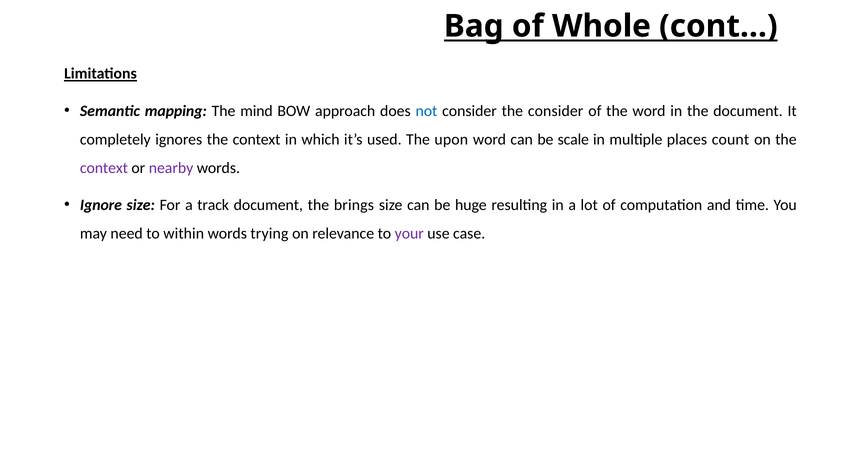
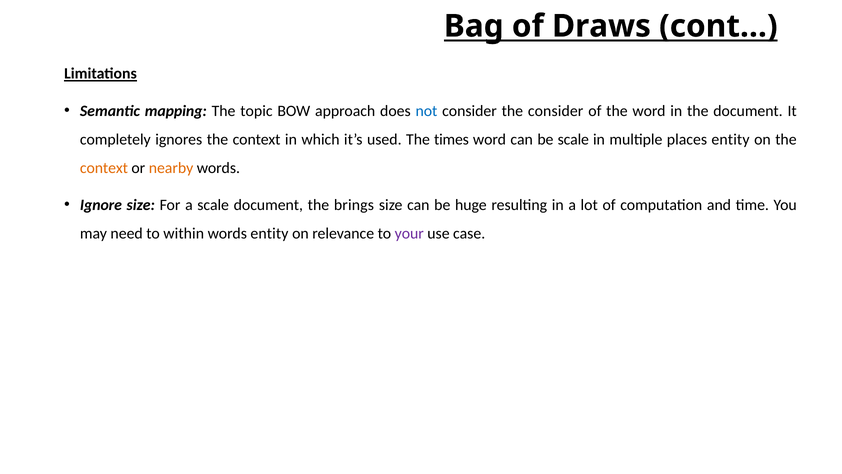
Whole: Whole -> Draws
mind: mind -> topic
upon: upon -> times
places count: count -> entity
context at (104, 168) colour: purple -> orange
nearby colour: purple -> orange
a track: track -> scale
words trying: trying -> entity
